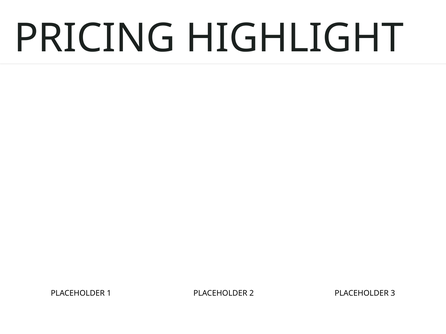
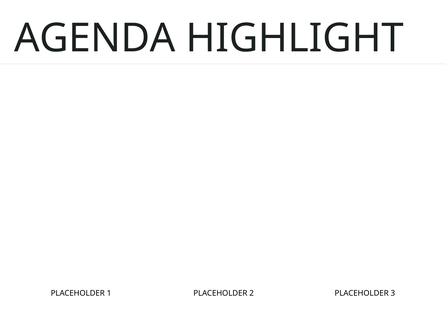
PRICING: PRICING -> AGENDA
